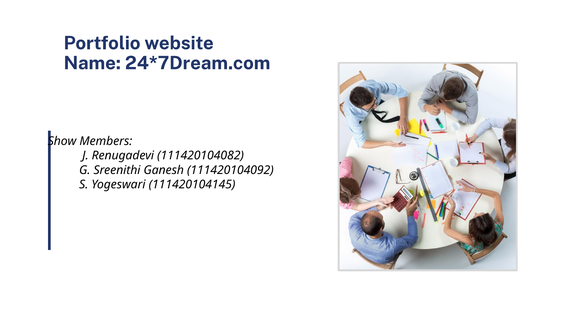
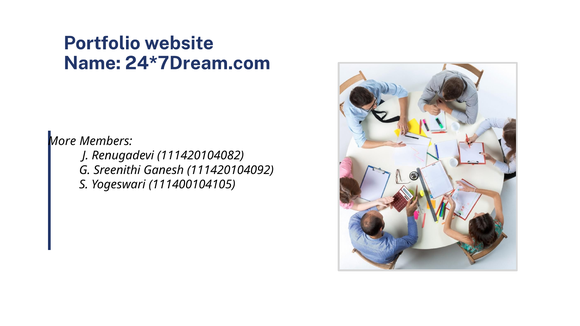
Show: Show -> More
111420104145: 111420104145 -> 111400104105
